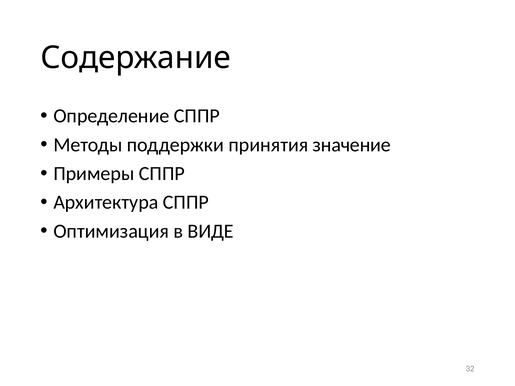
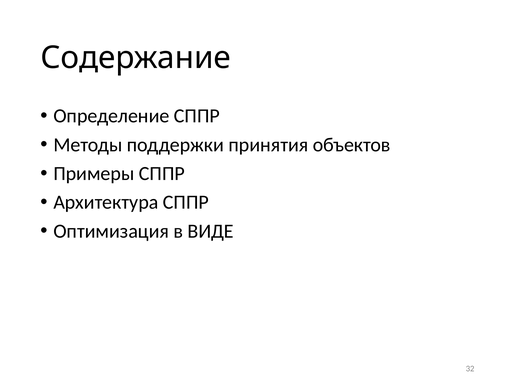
значение: значение -> объектов
